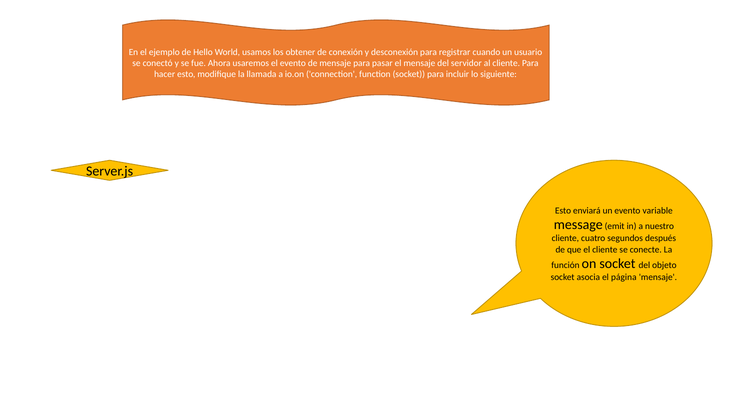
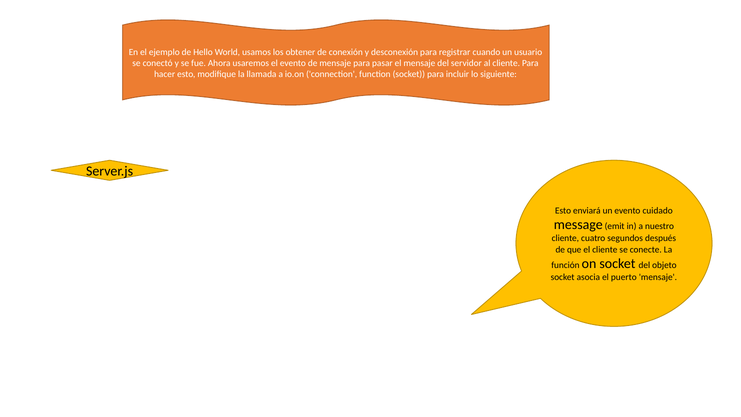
variable: variable -> cuidado
página: página -> puerto
